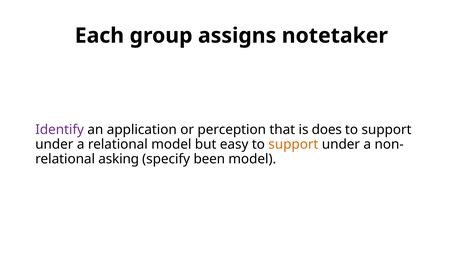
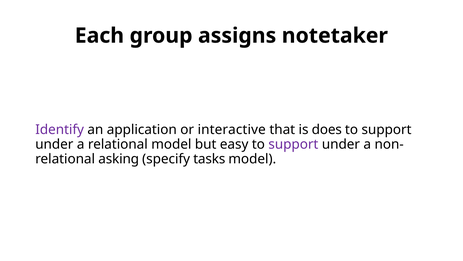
perception: perception -> interactive
support at (293, 144) colour: orange -> purple
been: been -> tasks
